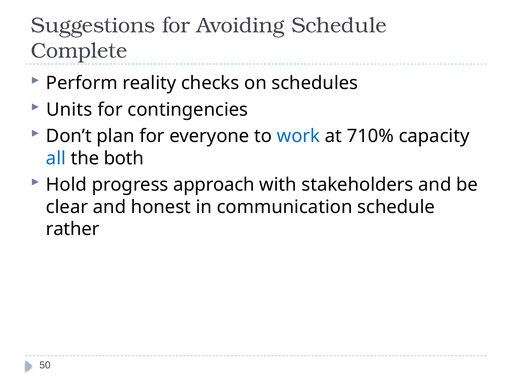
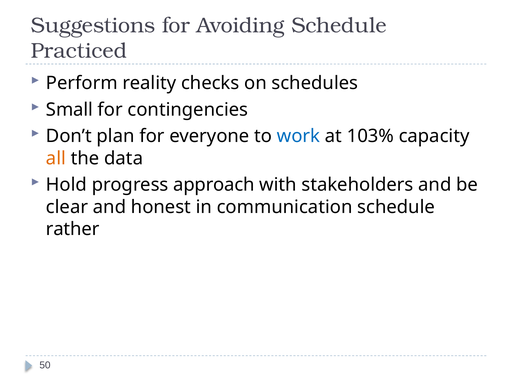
Complete: Complete -> Practiced
Units: Units -> Small
710%: 710% -> 103%
all colour: blue -> orange
both: both -> data
